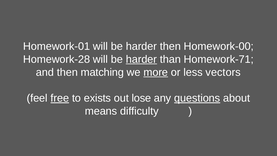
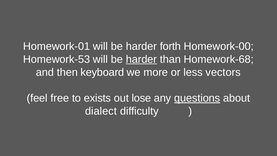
harder then: then -> forth
Homework-28: Homework-28 -> Homework-53
Homework-71: Homework-71 -> Homework-68
matching: matching -> keyboard
more underline: present -> none
free underline: present -> none
means: means -> dialect
